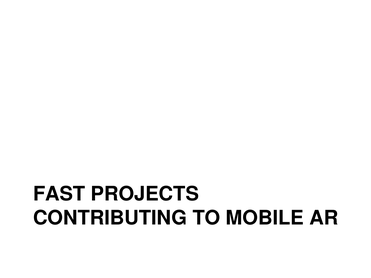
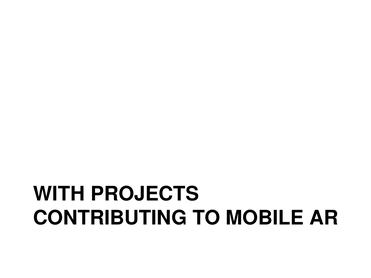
FAST: FAST -> WITH
